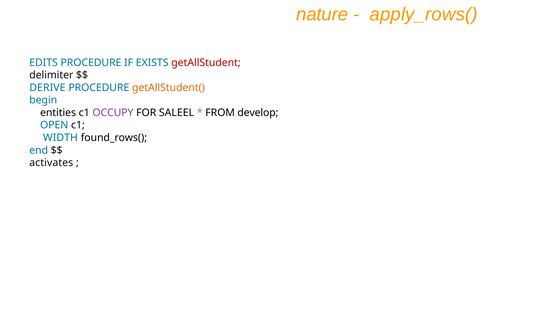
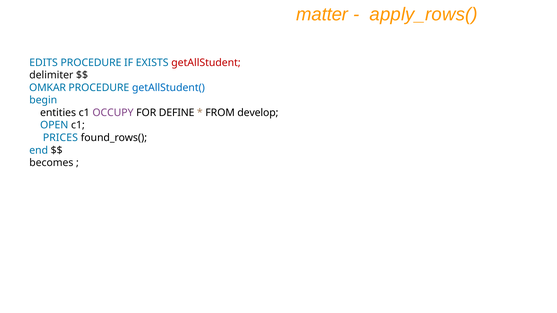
nature: nature -> matter
DERIVE: DERIVE -> OMKAR
getAllStudent( colour: orange -> blue
SALEEL: SALEEL -> DEFINE
WIDTH: WIDTH -> PRICES
activates: activates -> becomes
